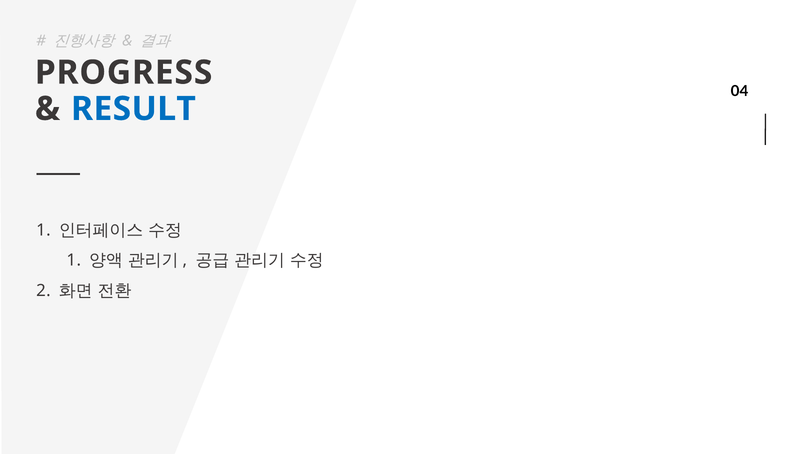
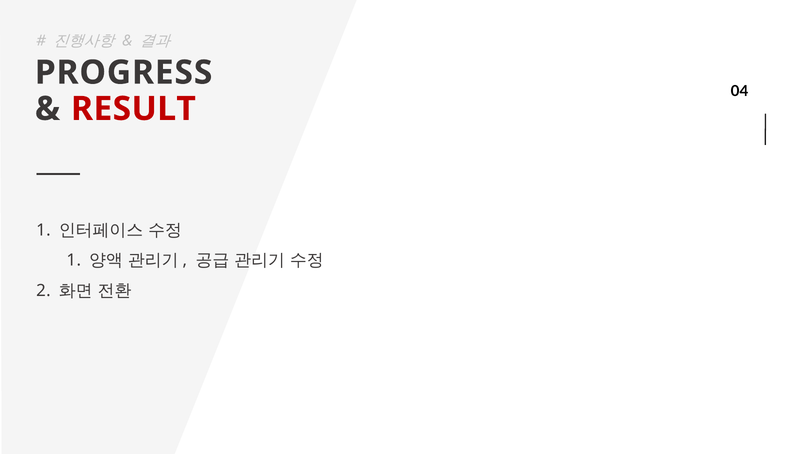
RESULT colour: blue -> red
